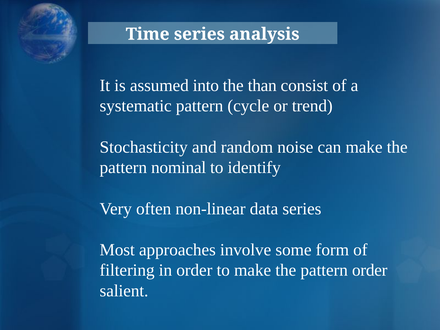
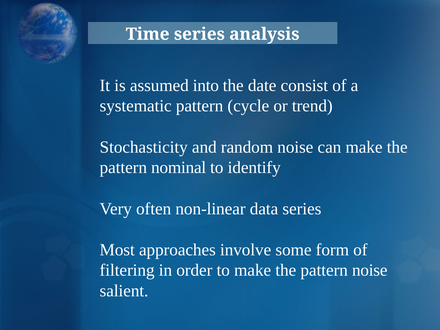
than: than -> date
pattern order: order -> noise
